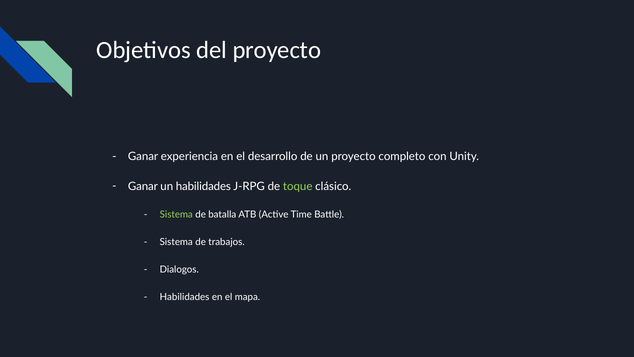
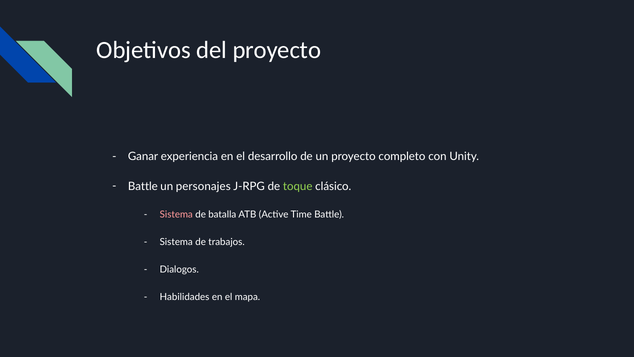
Ganar at (143, 186): Ganar -> Battle
un habilidades: habilidades -> personajes
Sistema at (176, 215) colour: light green -> pink
